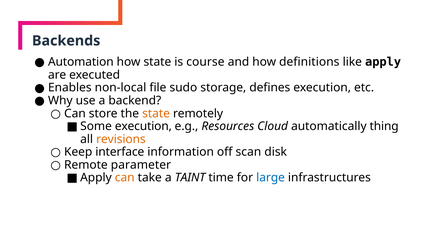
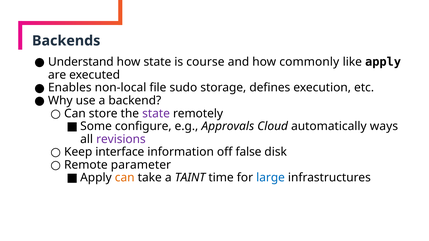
Automation: Automation -> Understand
definitions: definitions -> commonly
state at (156, 114) colour: orange -> purple
Some execution: execution -> configure
Resources: Resources -> Approvals
thing: thing -> ways
revisions colour: orange -> purple
scan: scan -> false
